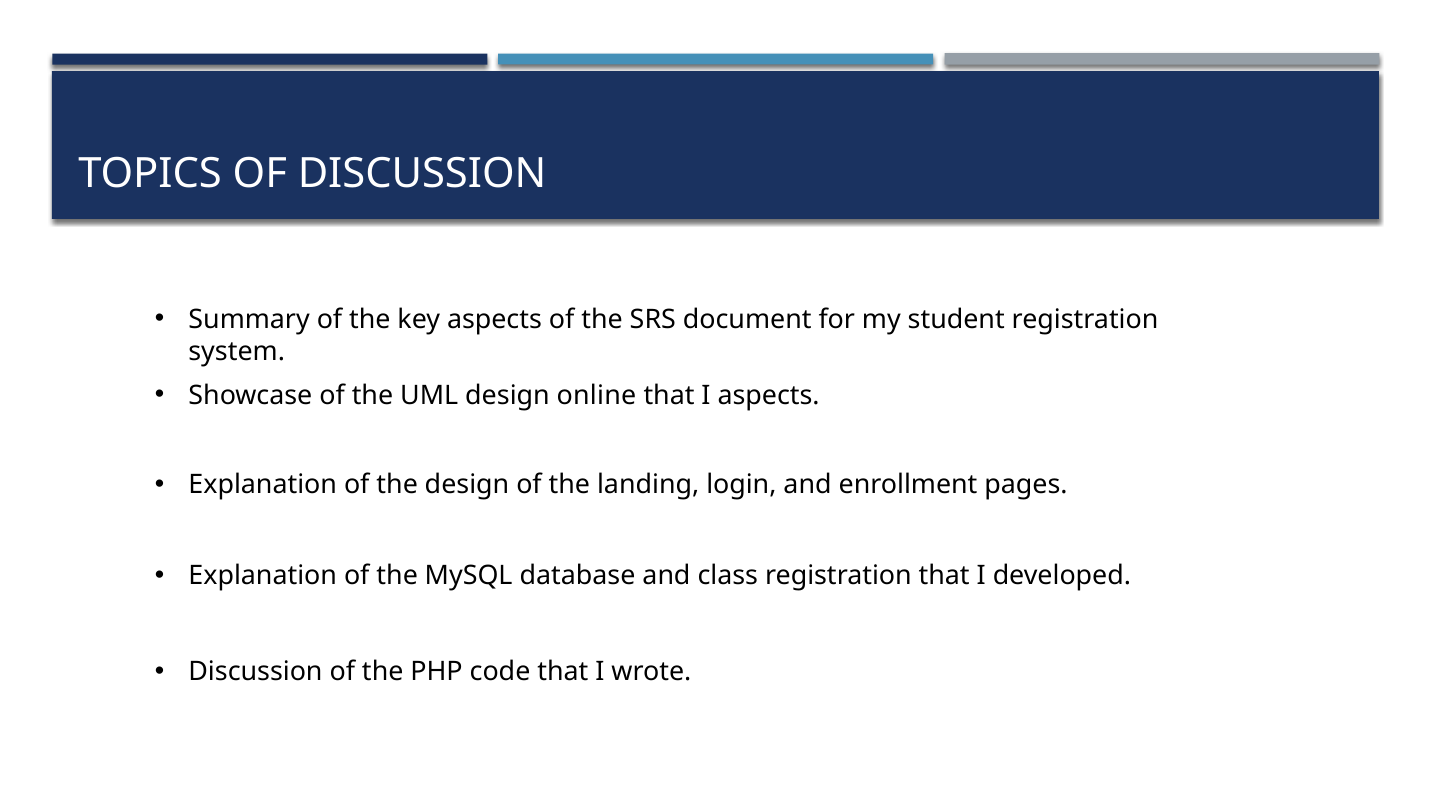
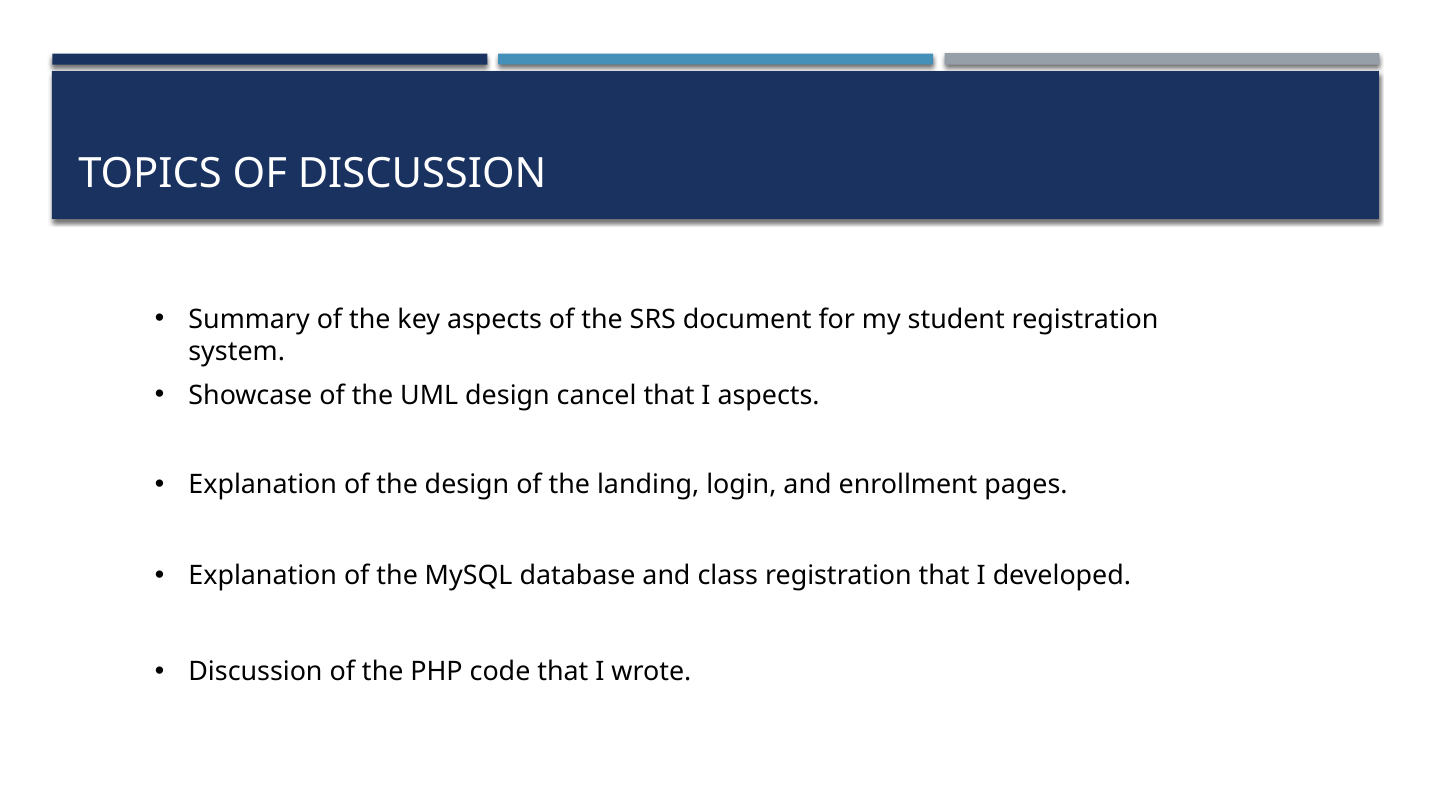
online: online -> cancel
